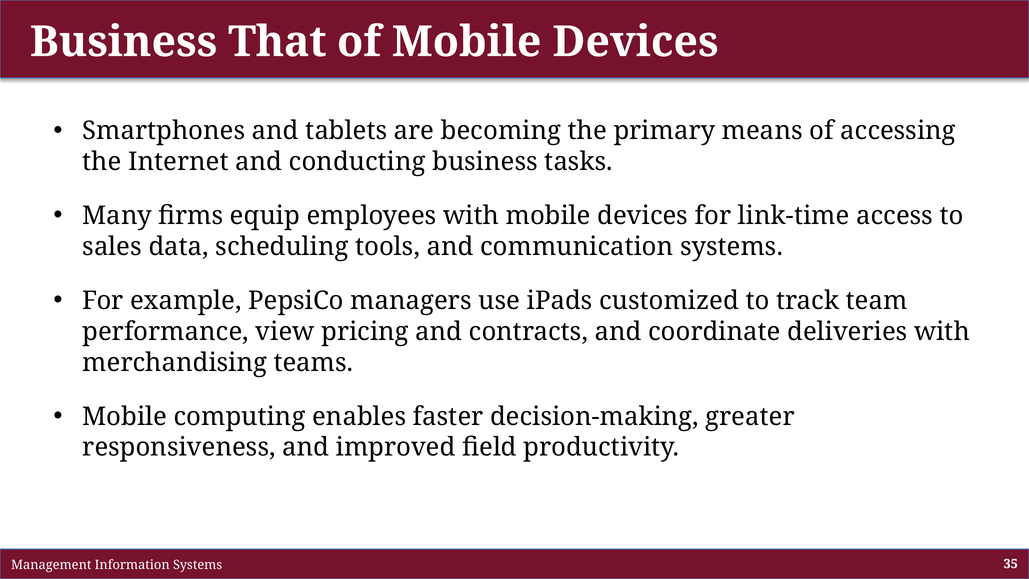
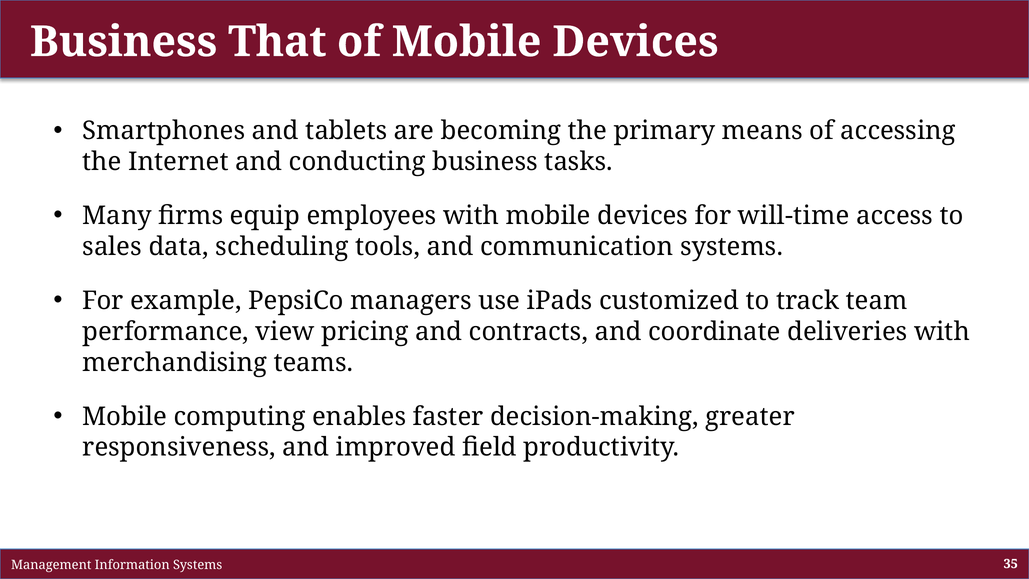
link-time: link-time -> will-time
